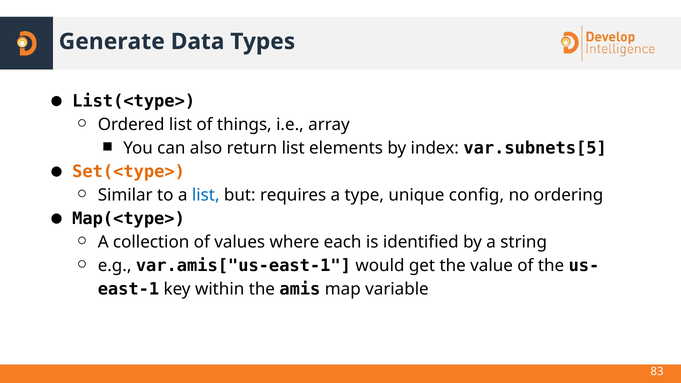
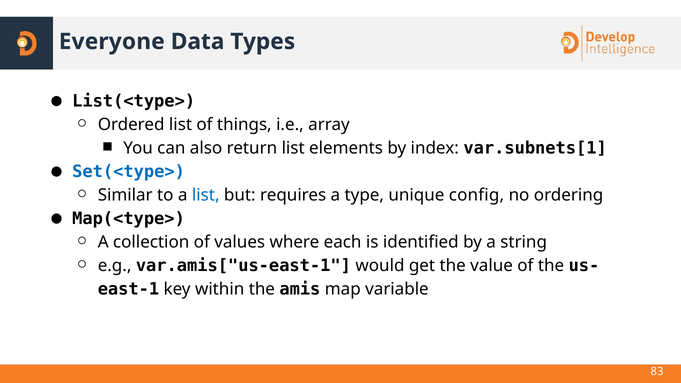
Generate: Generate -> Everyone
var.subnets[5: var.subnets[5 -> var.subnets[1
Set(<type> colour: orange -> blue
